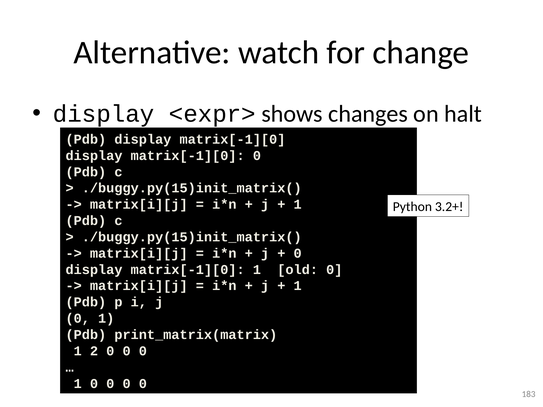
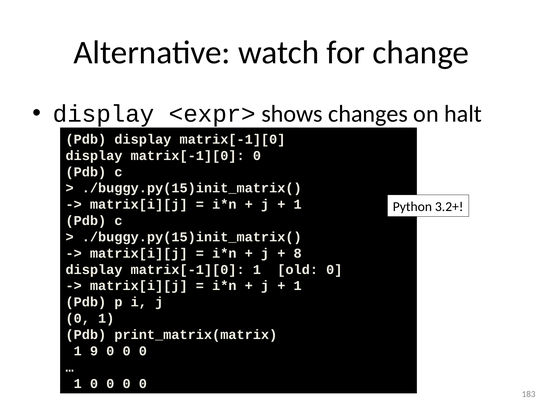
0 at (298, 253): 0 -> 8
2: 2 -> 9
